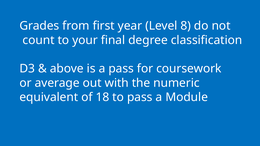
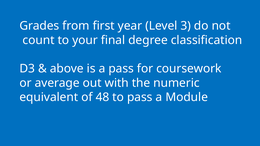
8: 8 -> 3
18: 18 -> 48
